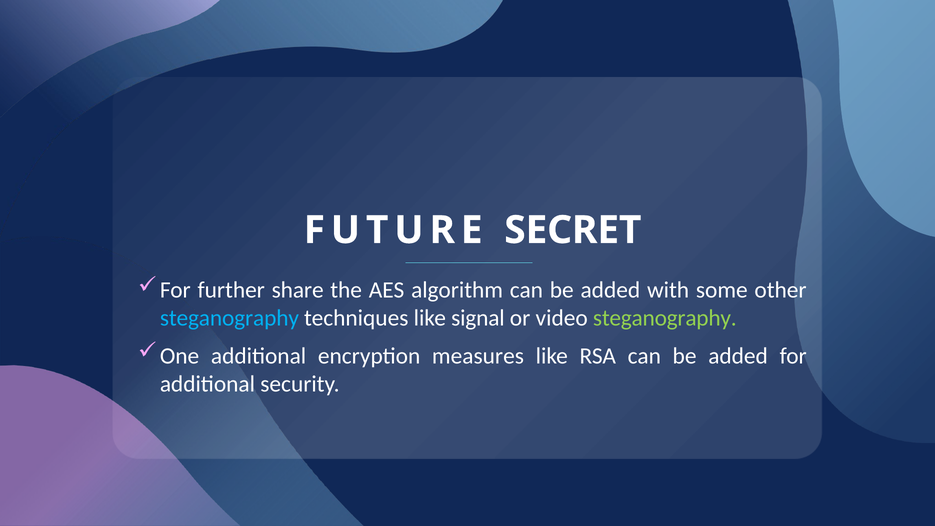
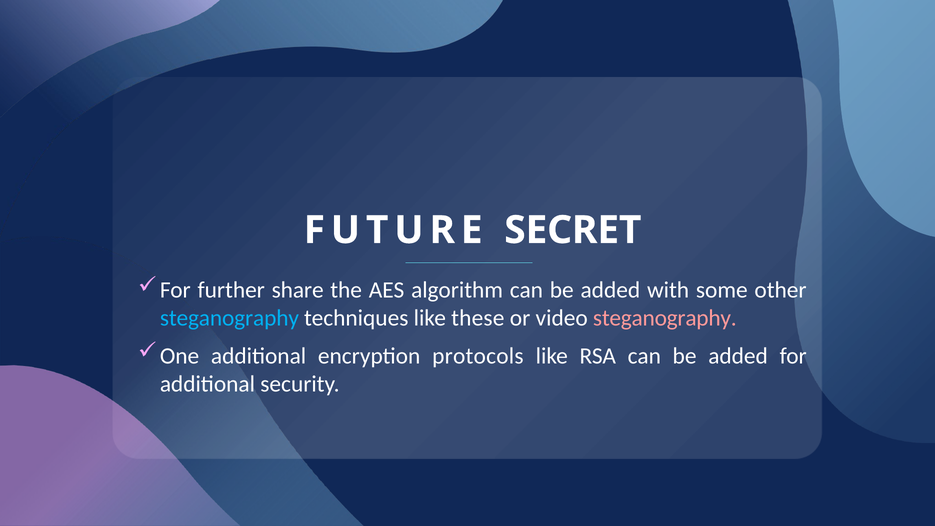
signal: signal -> these
steganography at (665, 318) colour: light green -> pink
measures: measures -> protocols
